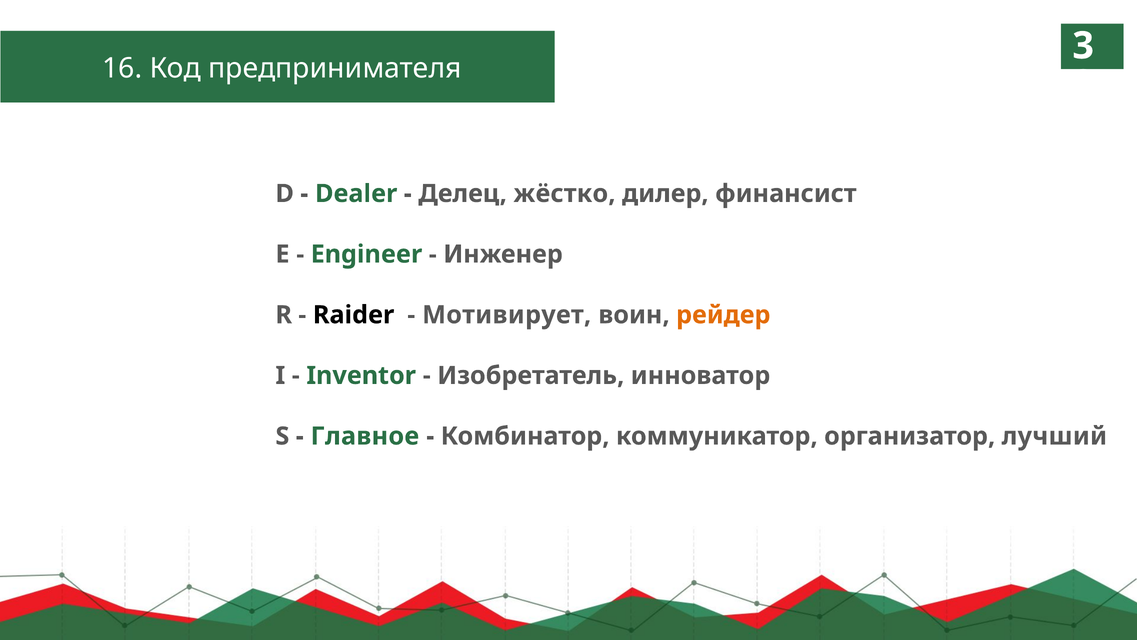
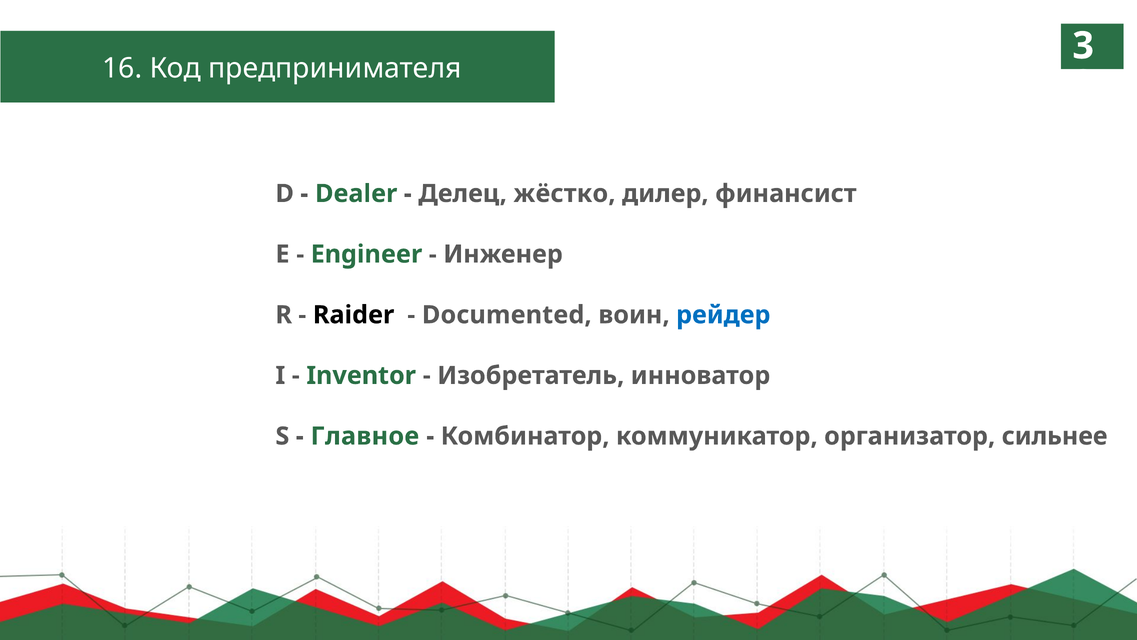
Мотивирует: Мотивирует -> Documented
рейдер colour: orange -> blue
лучший: лучший -> сильнее
